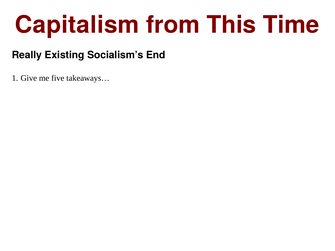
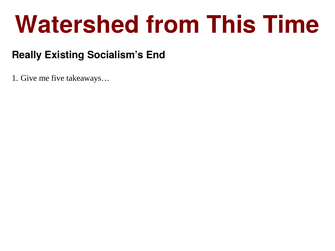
Capitalism: Capitalism -> Watershed
